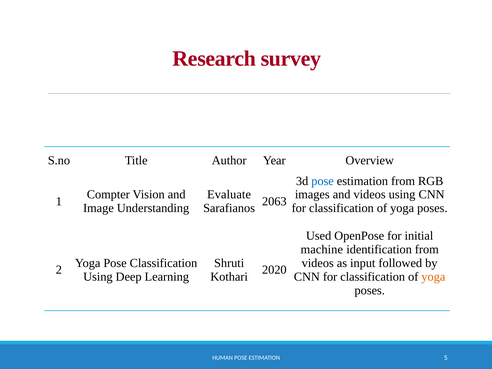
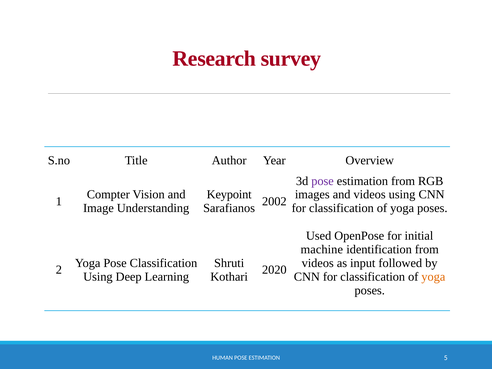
pose at (323, 181) colour: blue -> purple
Evaluate: Evaluate -> Keypoint
2063: 2063 -> 2002
